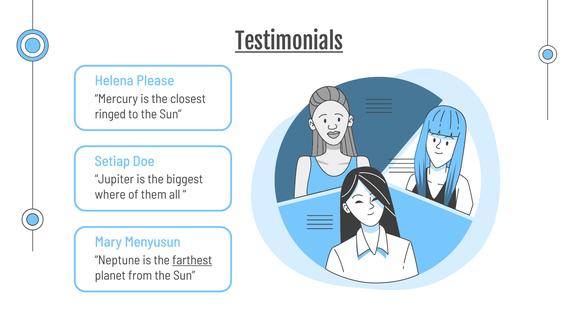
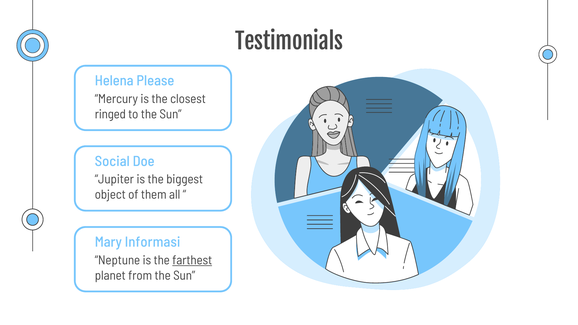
Testimonials underline: present -> none
Setiap: Setiap -> Social
where: where -> object
Menyusun: Menyusun -> Informasi
